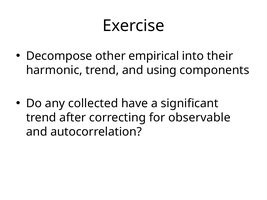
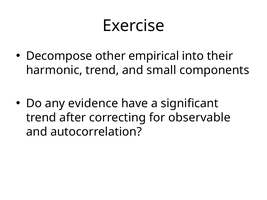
using: using -> small
collected: collected -> evidence
